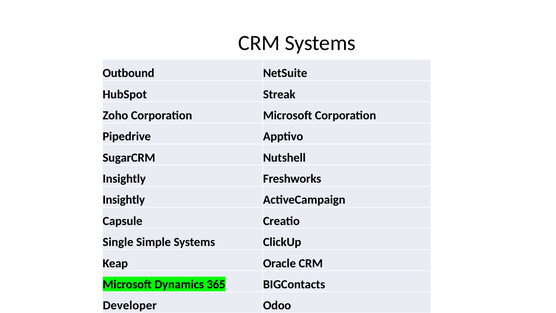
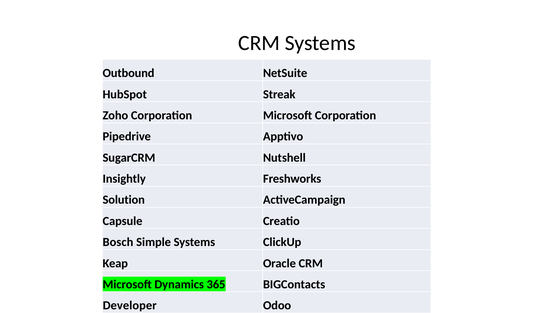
Insightly at (124, 200): Insightly -> Solution
Single: Single -> Bosch
